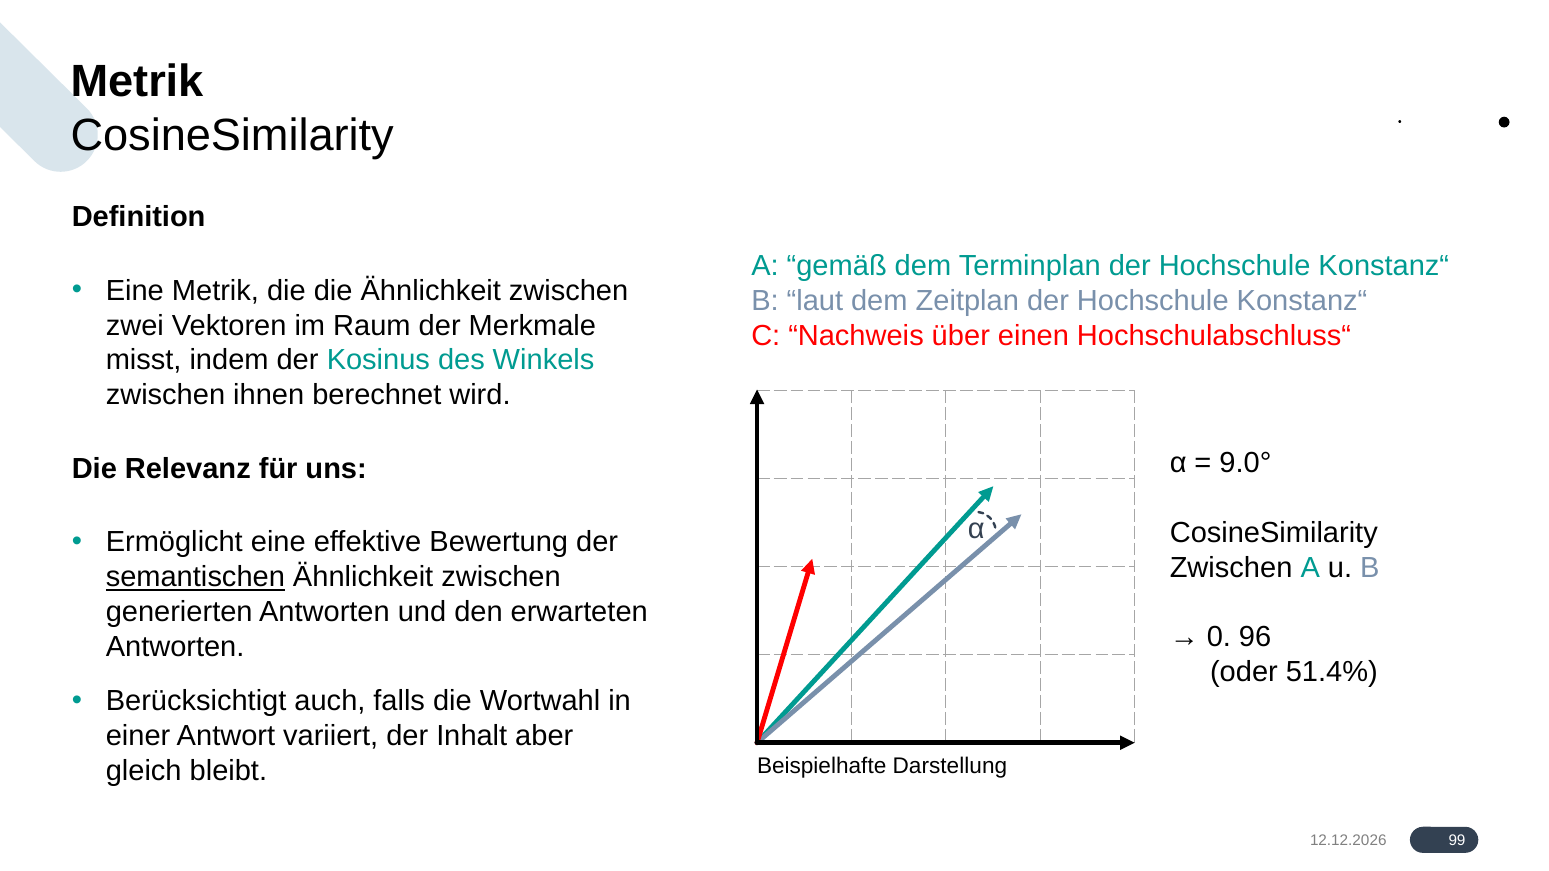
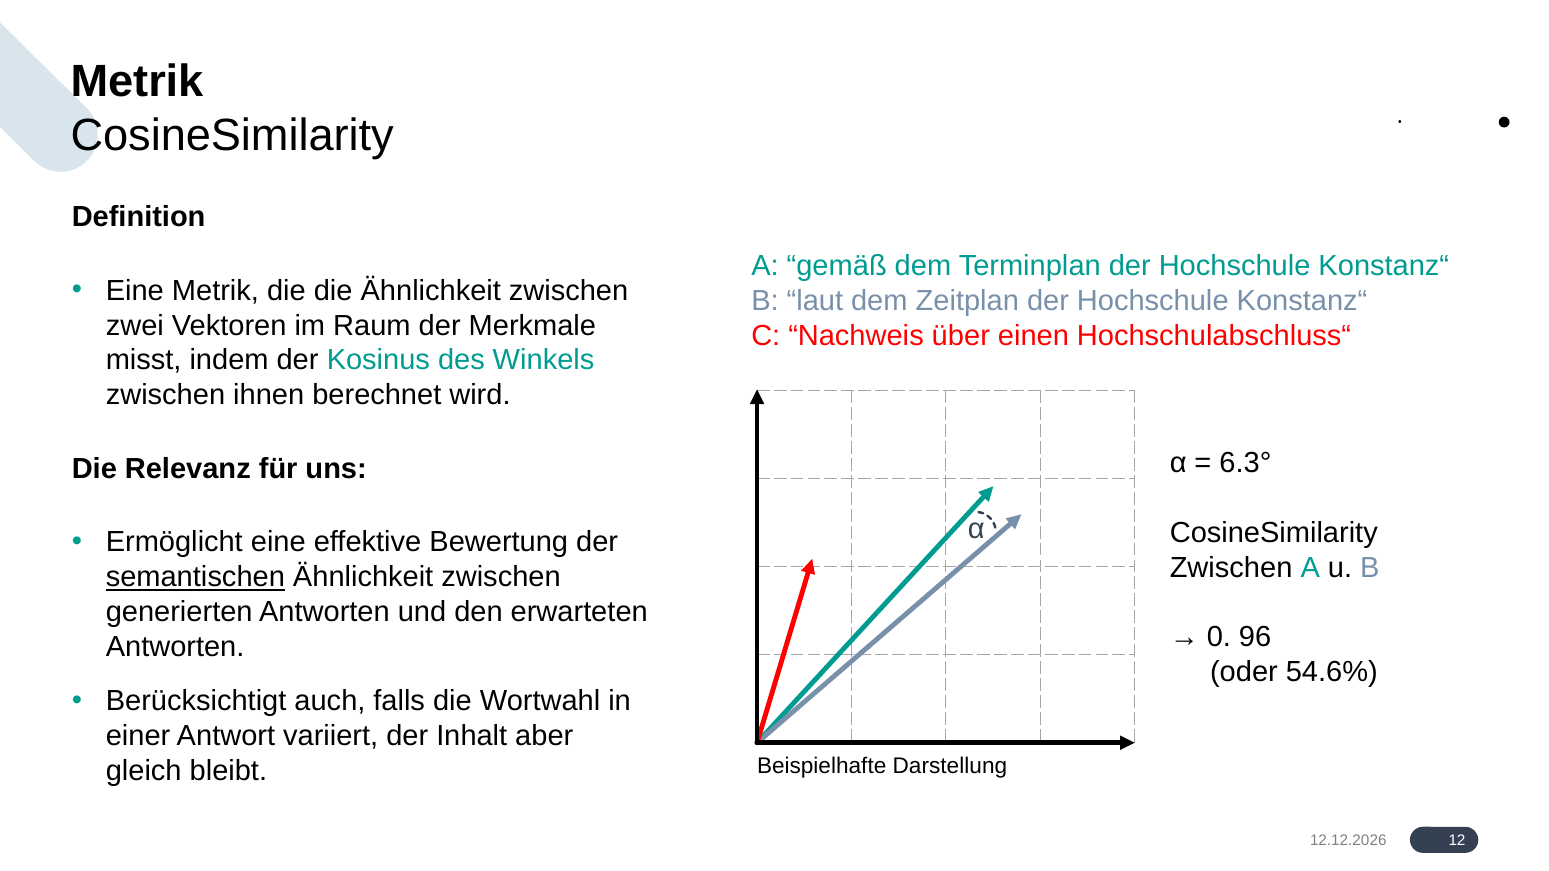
9.0°: 9.0° -> 6.3°
51.4%: 51.4% -> 54.6%
99: 99 -> 12
